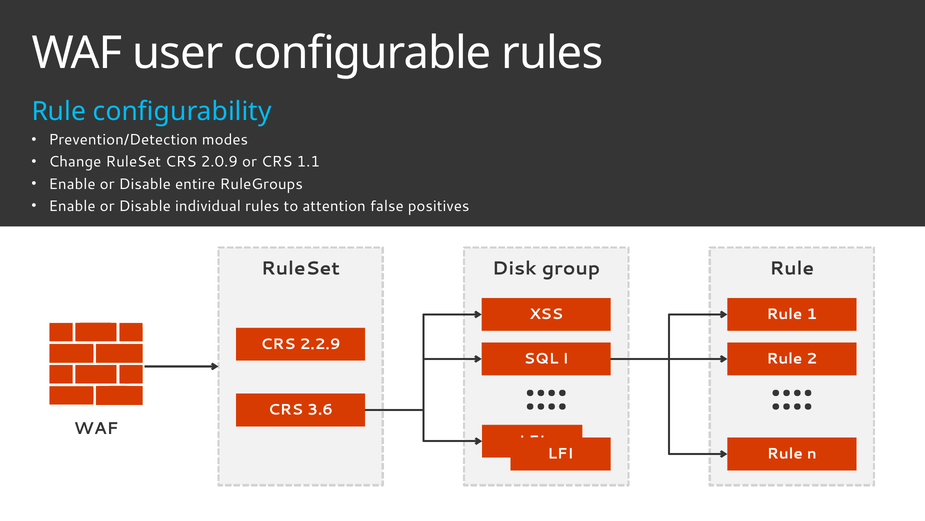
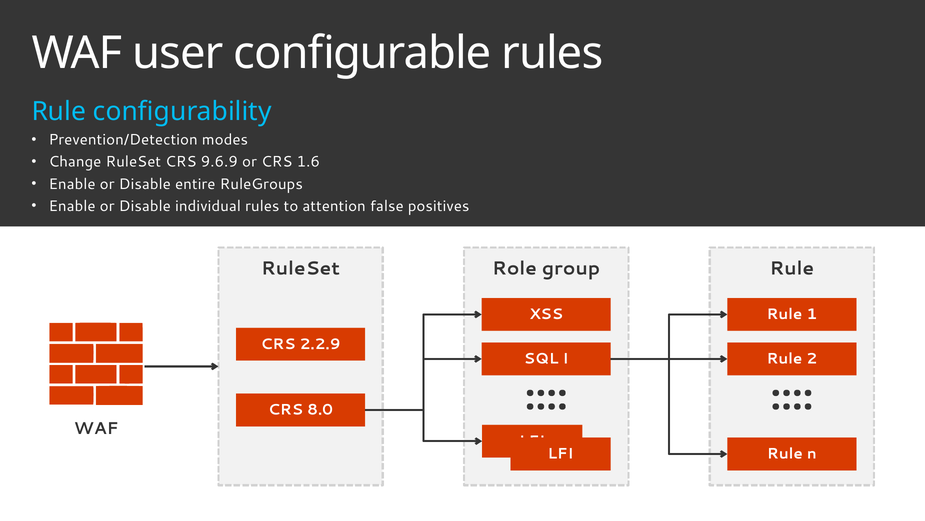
2.0.9: 2.0.9 -> 9.6.9
1.1: 1.1 -> 1.6
Disk: Disk -> Role
3.6: 3.6 -> 8.0
